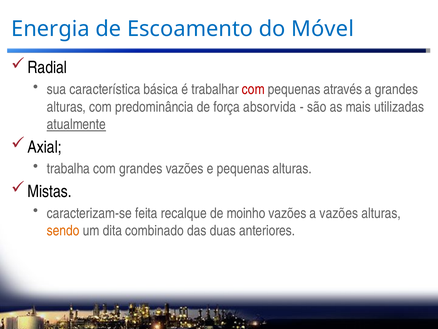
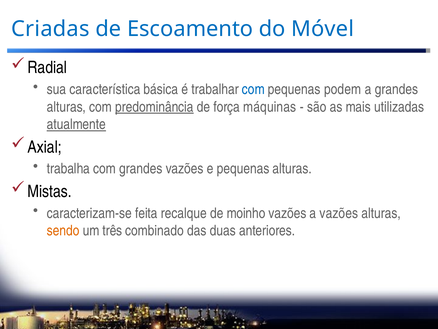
Energia: Energia -> Criadas
com at (253, 89) colour: red -> blue
através: através -> podem
predominância underline: none -> present
absorvida: absorvida -> máquinas
dita: dita -> três
